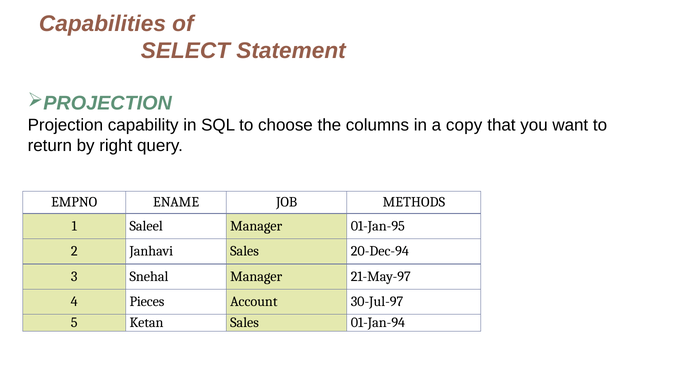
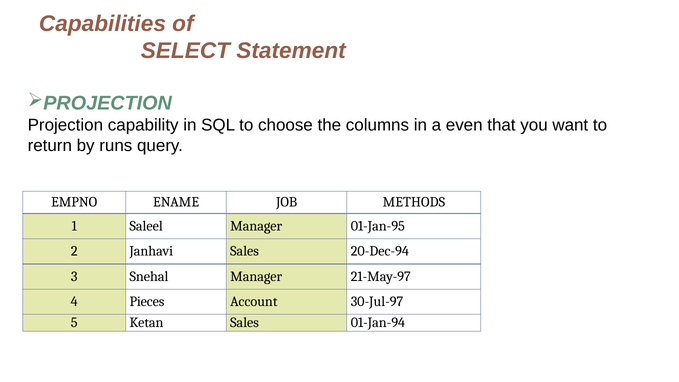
copy: copy -> even
right: right -> runs
